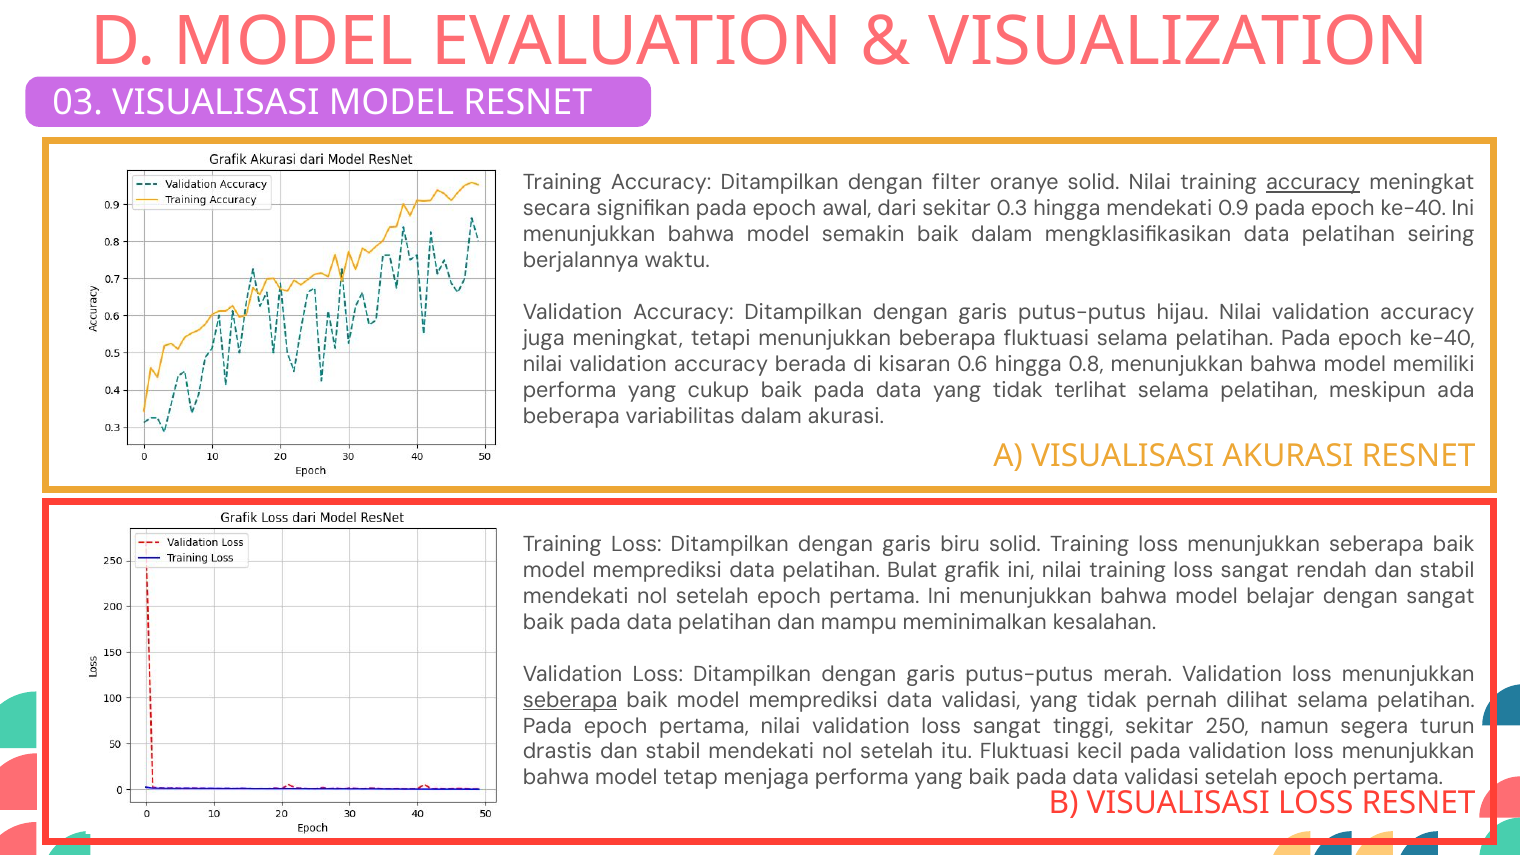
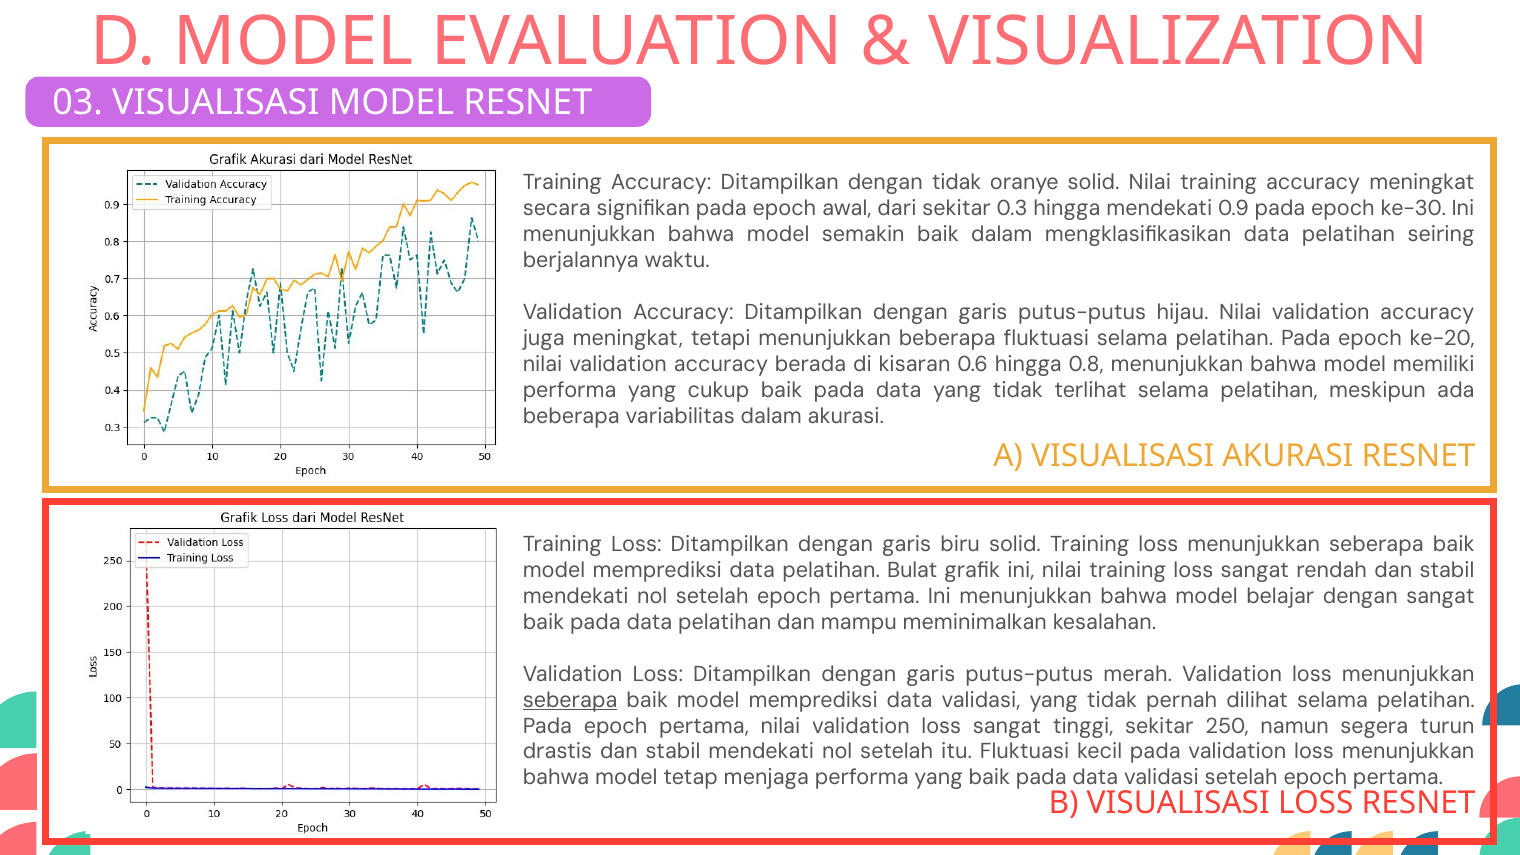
dengan filter: filter -> tidak
accuracy at (1313, 183) underline: present -> none
0.9 pada epoch ke-40: ke-40 -> ke-30
pelatihan Pada epoch ke-40: ke-40 -> ke-20
